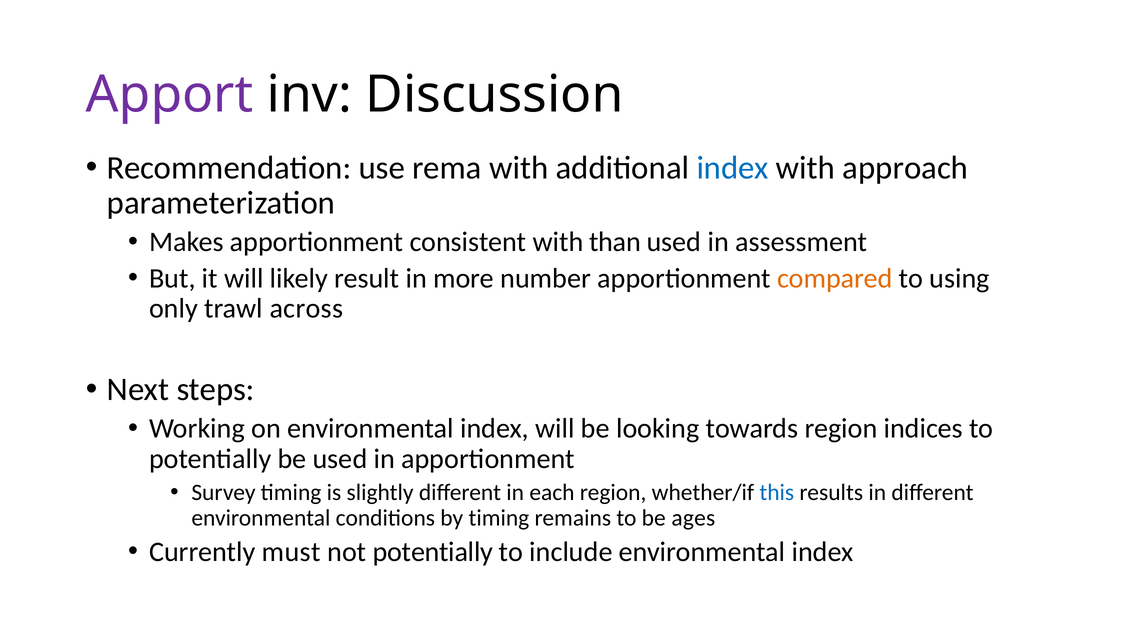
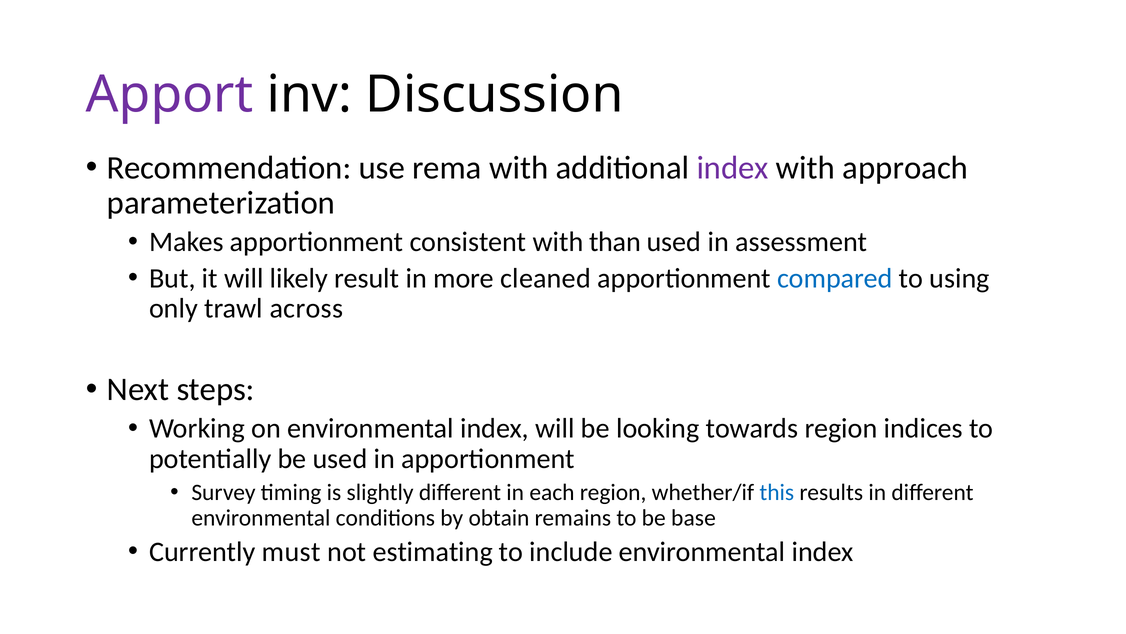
index at (733, 168) colour: blue -> purple
number: number -> cleaned
compared colour: orange -> blue
by timing: timing -> obtain
ages: ages -> base
not potentially: potentially -> estimating
